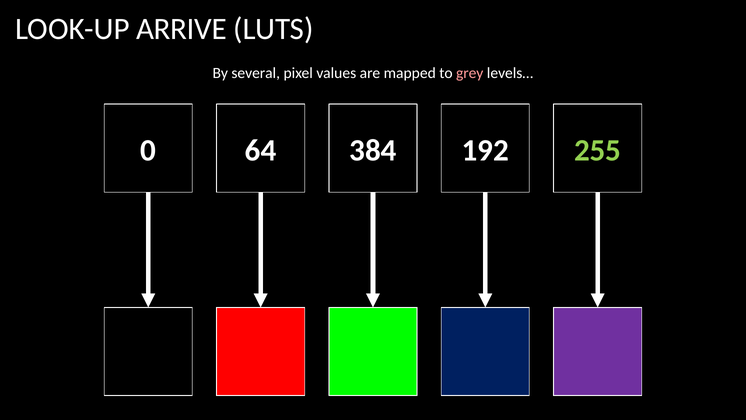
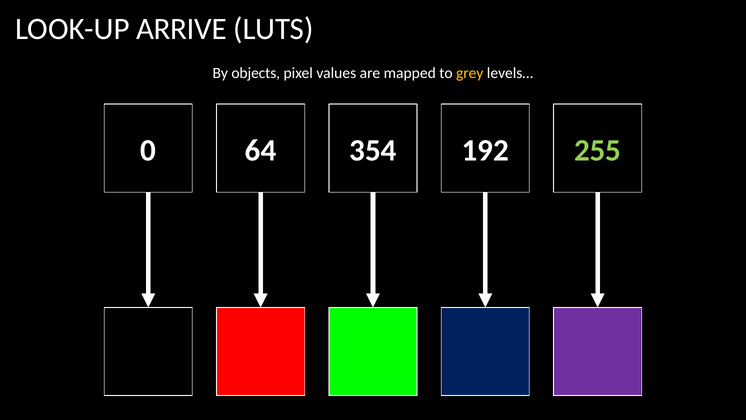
several: several -> objects
grey colour: pink -> yellow
384: 384 -> 354
